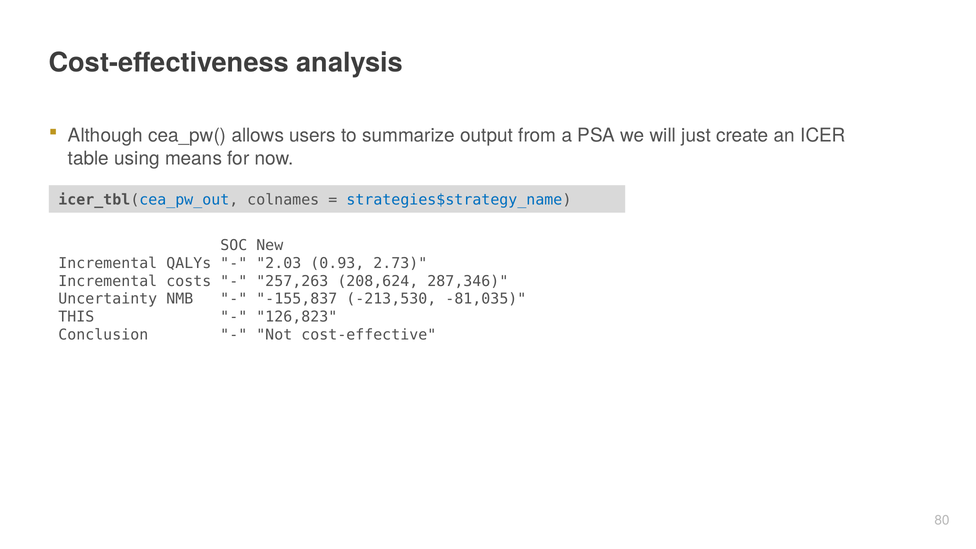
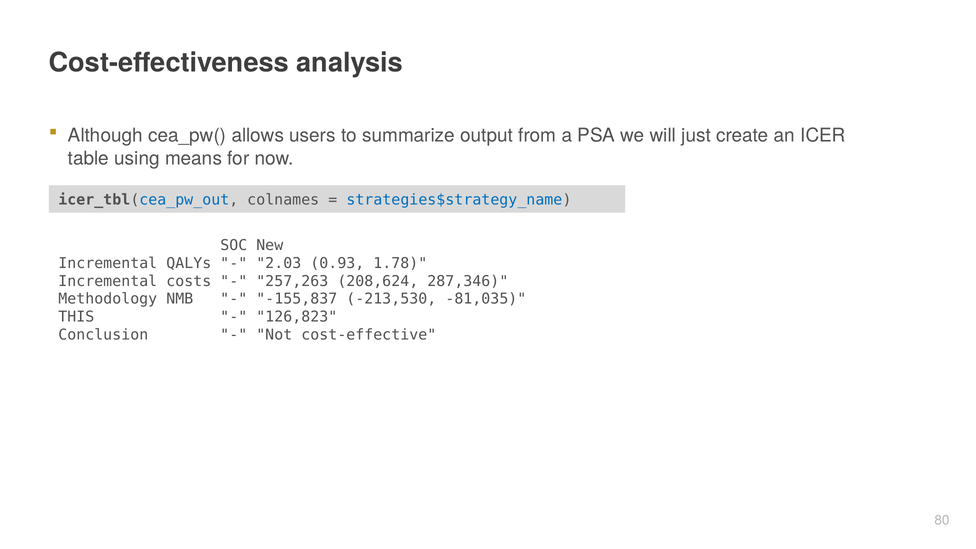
2.73: 2.73 -> 1.78
Uncertainty: Uncertainty -> Methodology
